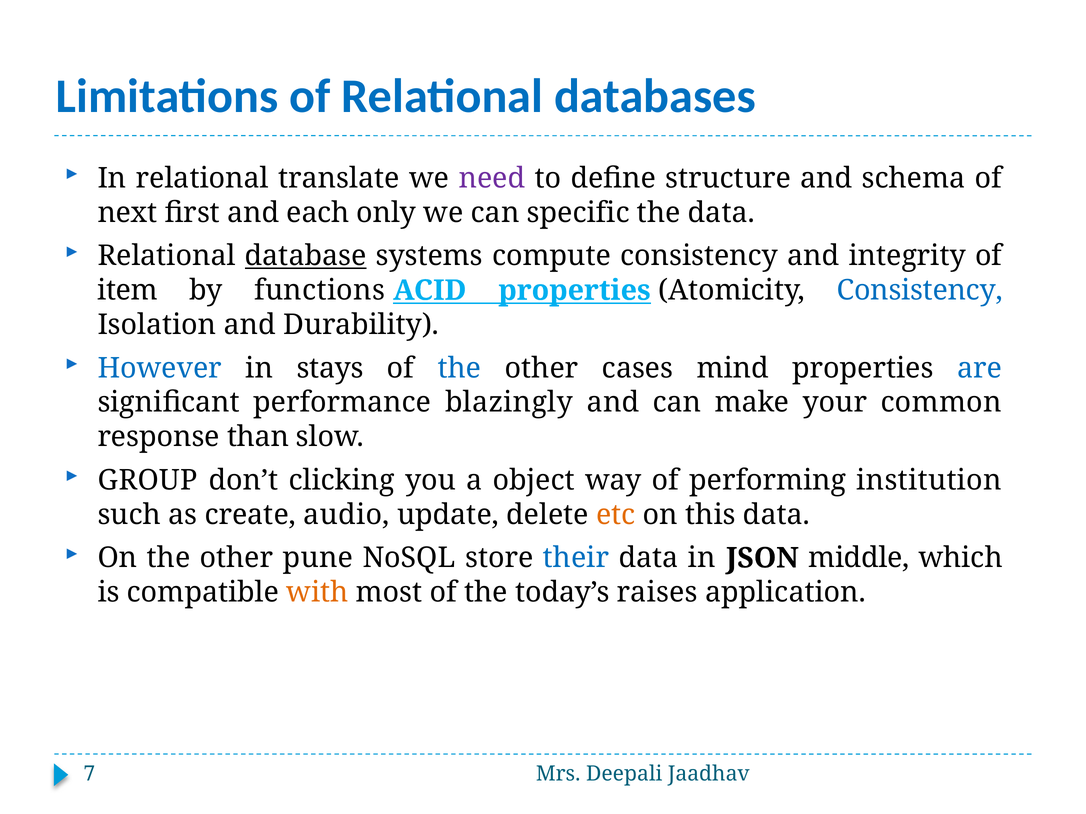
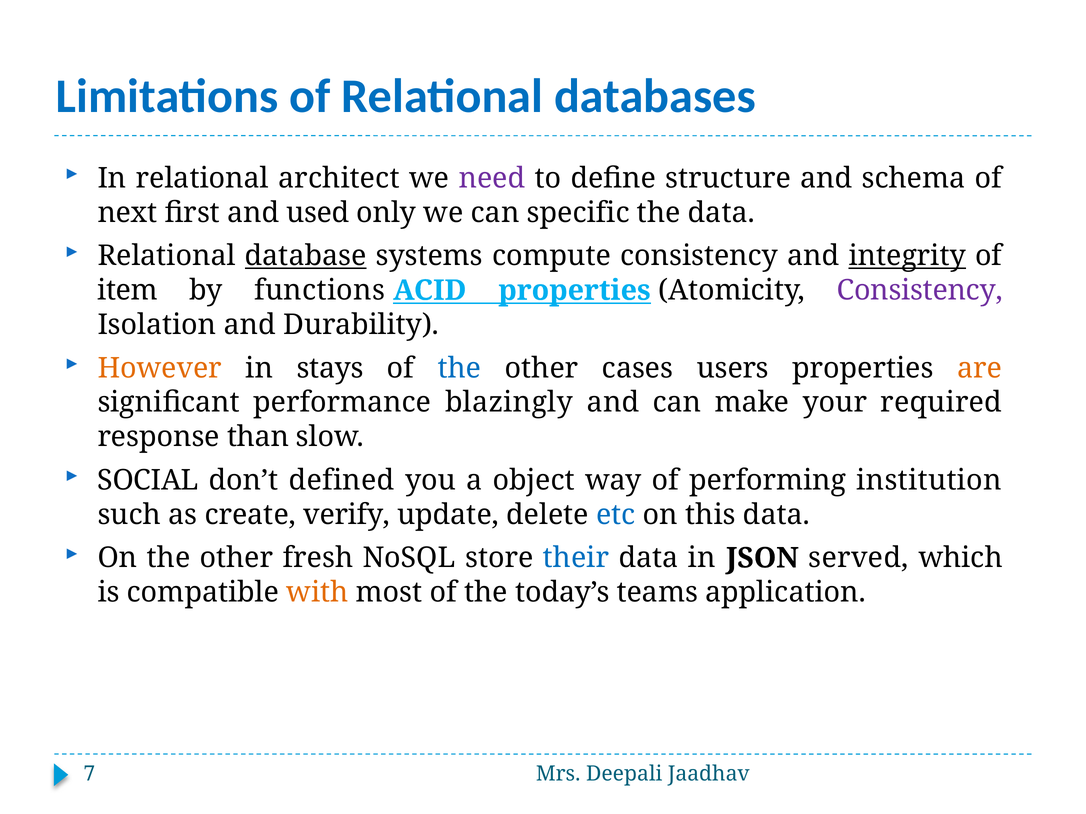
translate: translate -> architect
each: each -> used
integrity underline: none -> present
Consistency at (920, 291) colour: blue -> purple
However colour: blue -> orange
mind: mind -> users
are colour: blue -> orange
common: common -> required
GROUP: GROUP -> SOCIAL
clicking: clicking -> defined
audio: audio -> verify
etc colour: orange -> blue
pune: pune -> fresh
middle: middle -> served
raises: raises -> teams
